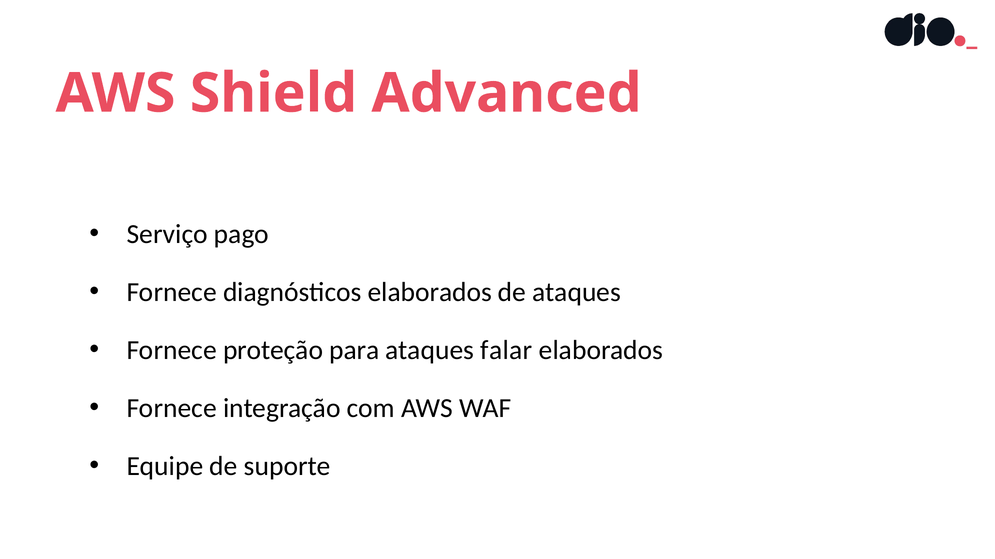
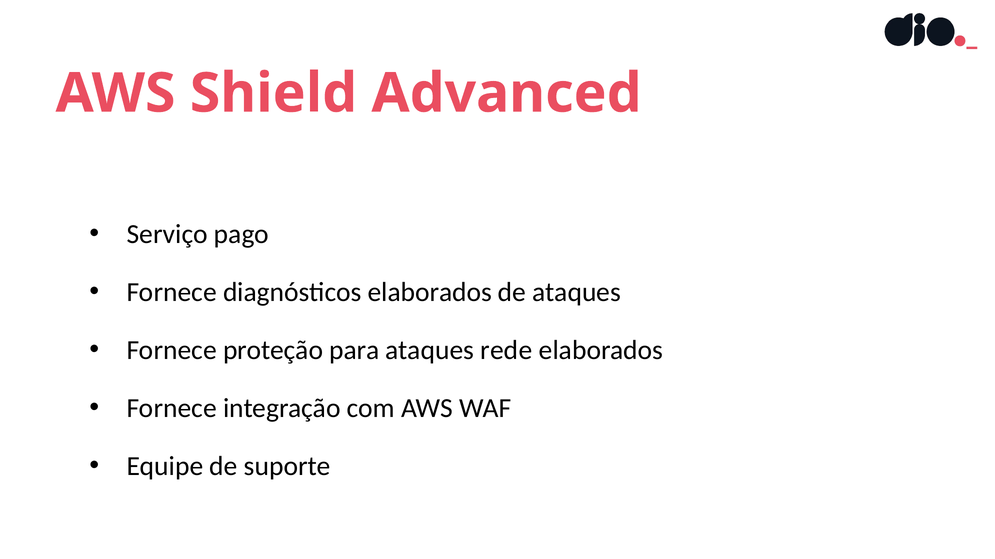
falar: falar -> rede
